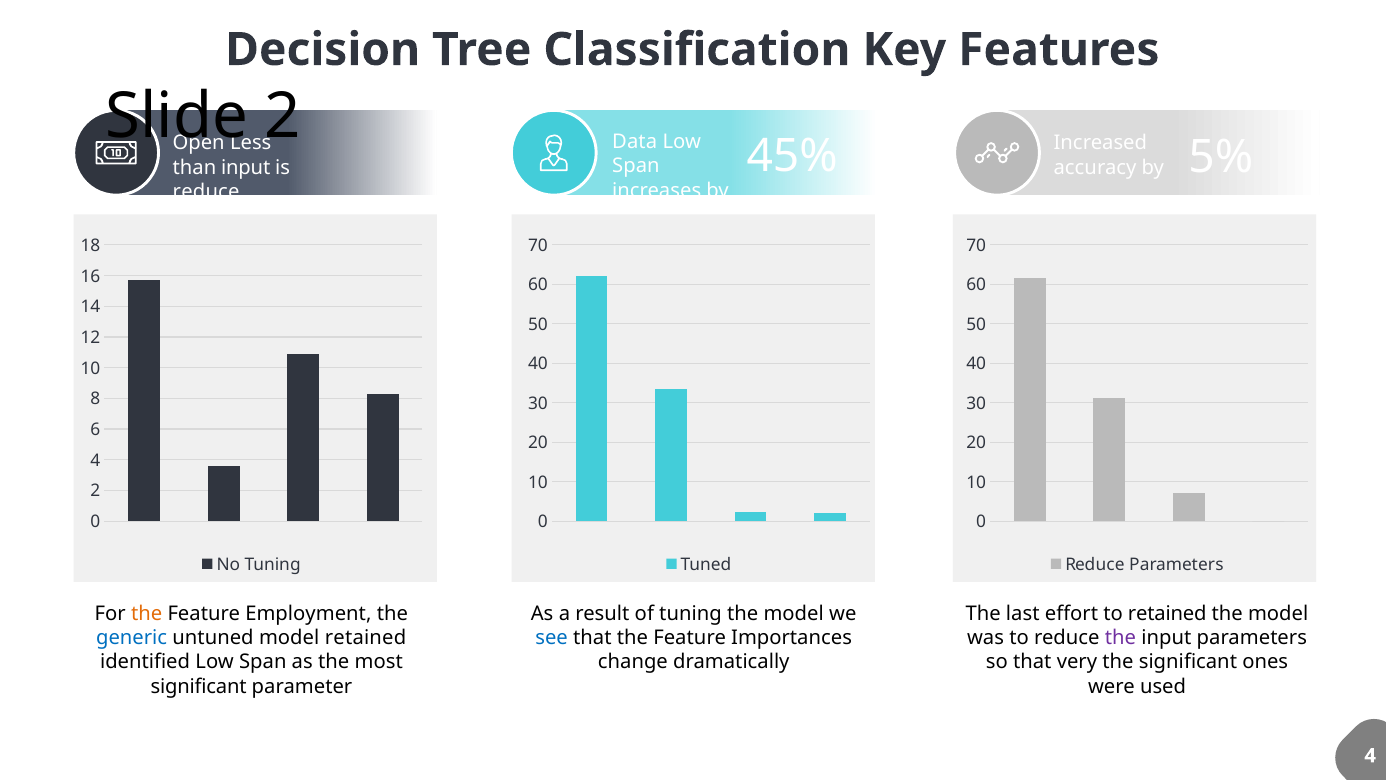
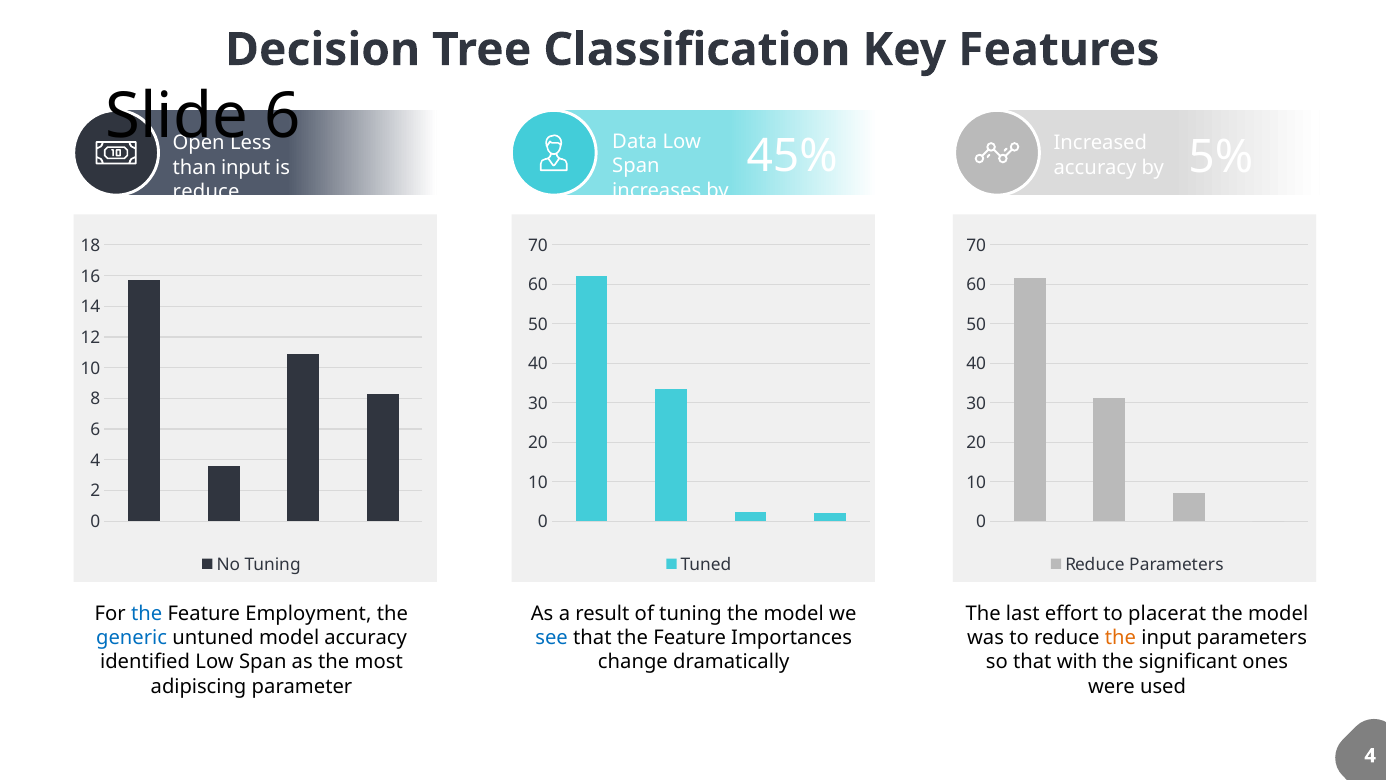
2 at (283, 116): 2 -> 6
the at (147, 613) colour: orange -> blue
to retained: retained -> placerat
model retained: retained -> accuracy
the at (1120, 638) colour: purple -> orange
very: very -> with
significant at (199, 686): significant -> adipiscing
